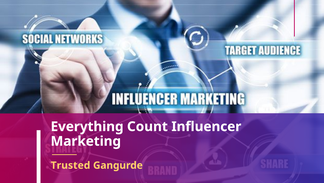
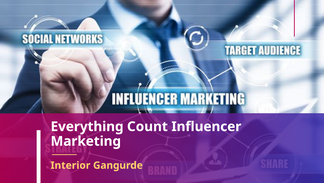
Trusted: Trusted -> Interior
